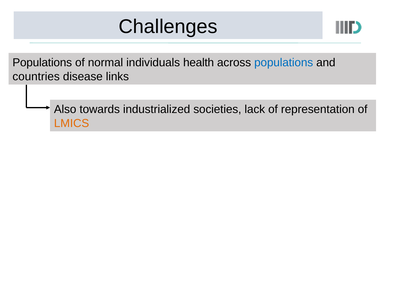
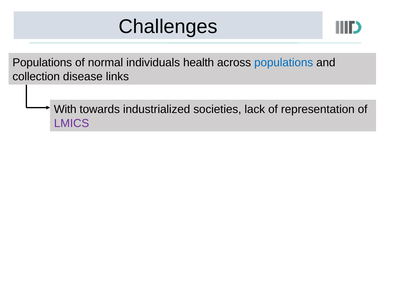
countries: countries -> collection
Also: Also -> With
LMICS colour: orange -> purple
